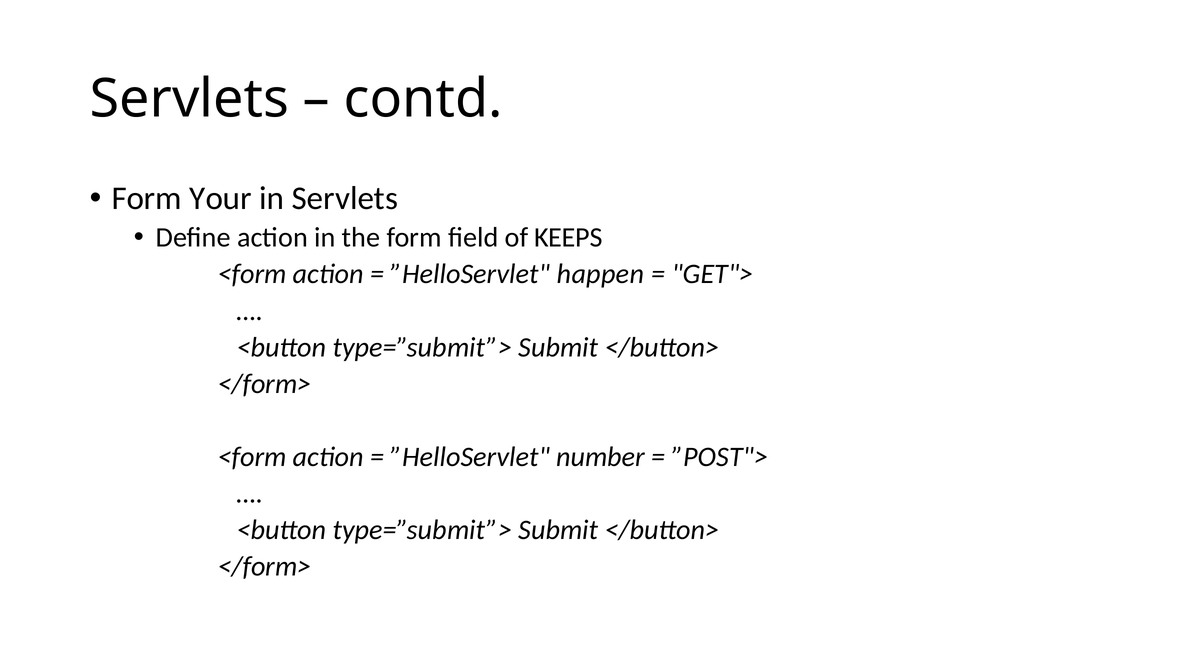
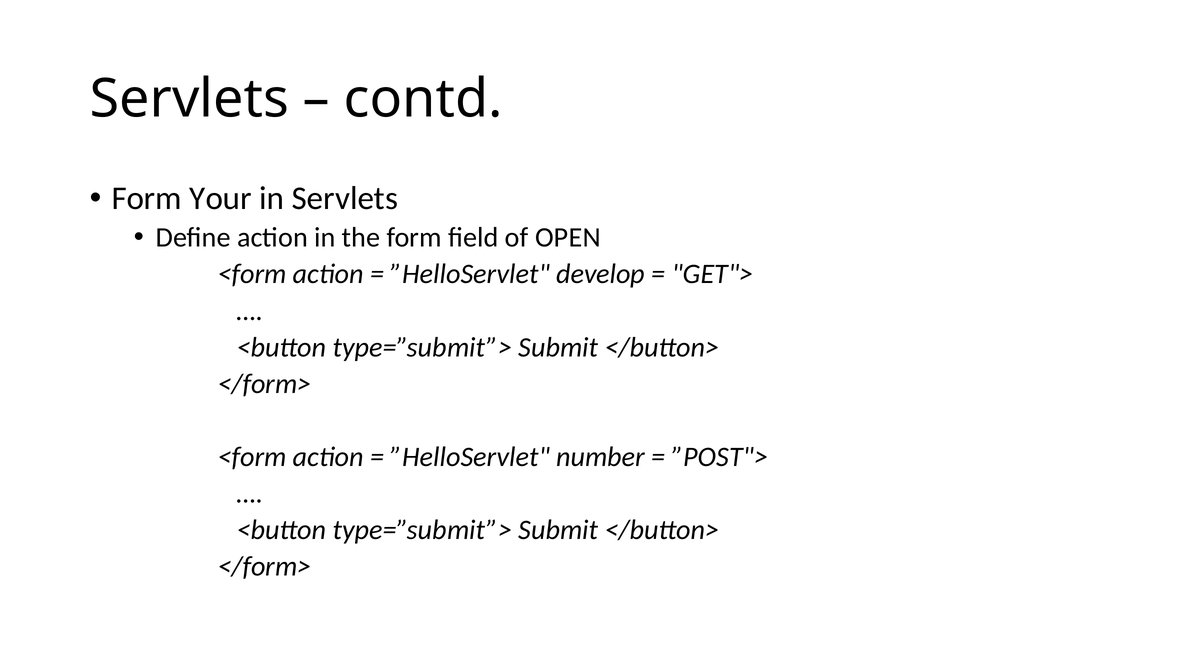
KEEPS: KEEPS -> OPEN
happen: happen -> develop
